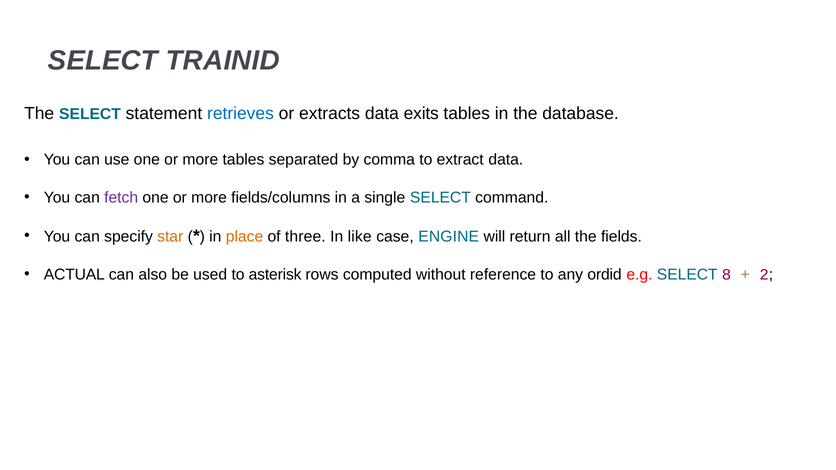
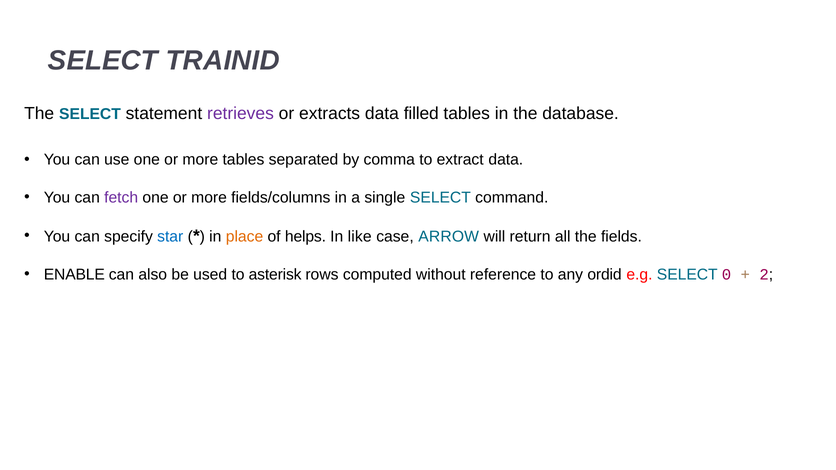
retrieves colour: blue -> purple
exits: exits -> filled
star colour: orange -> blue
three: three -> helps
ENGINE: ENGINE -> ARROW
ACTUAL: ACTUAL -> ENABLE
8: 8 -> 0
